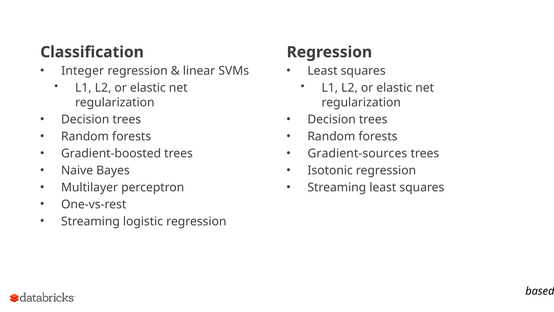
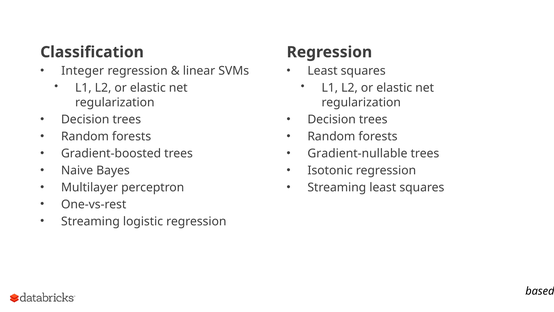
Gradient-sources: Gradient-sources -> Gradient-nullable
